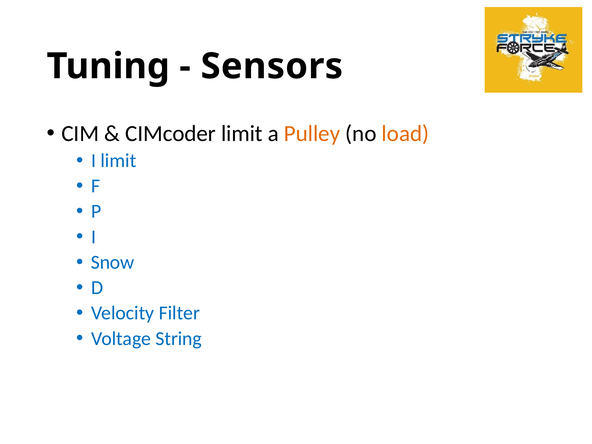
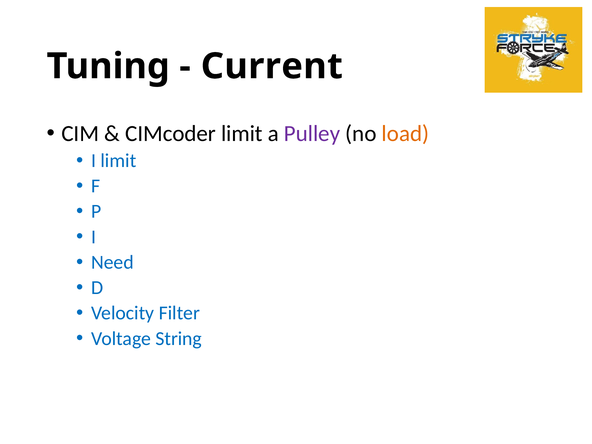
Sensors: Sensors -> Current
Pulley colour: orange -> purple
Snow: Snow -> Need
